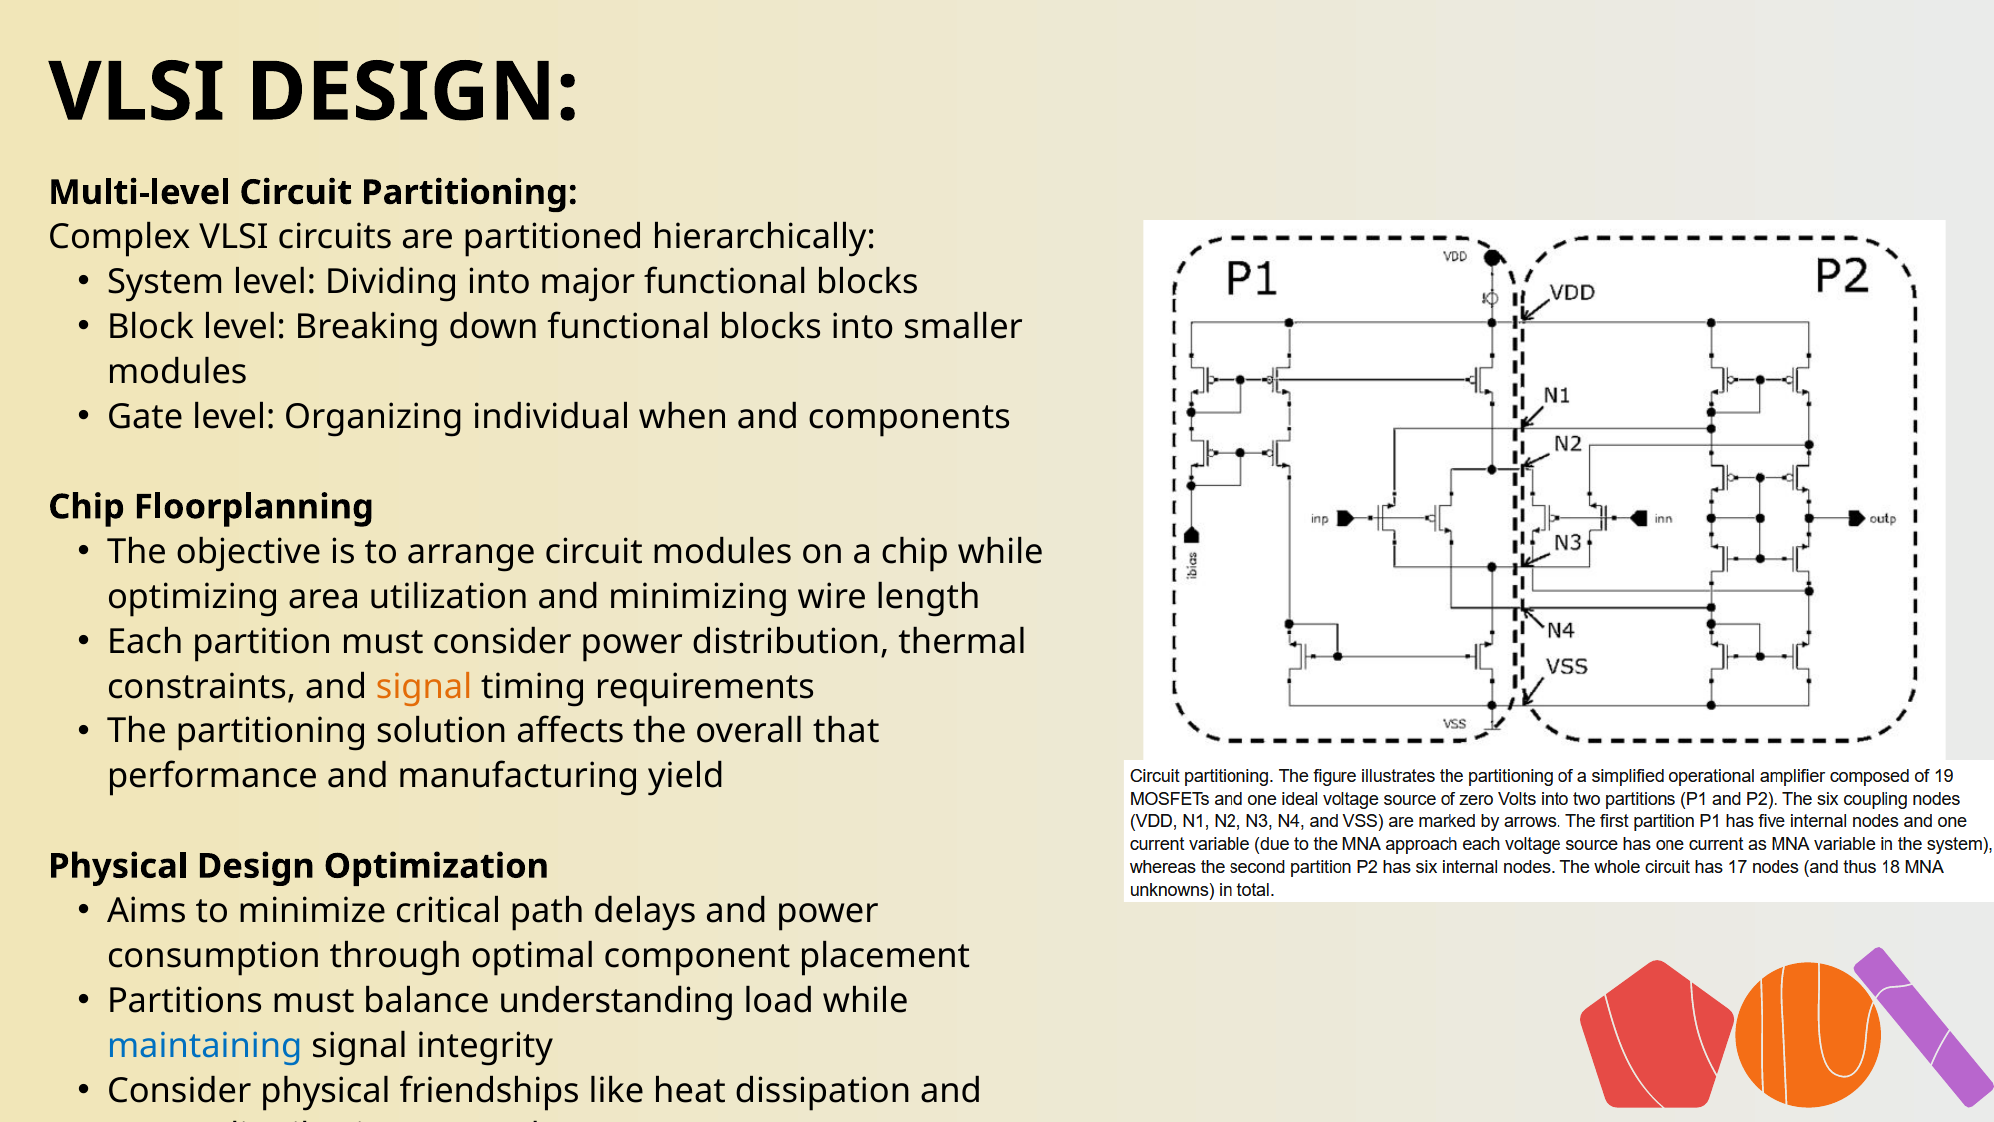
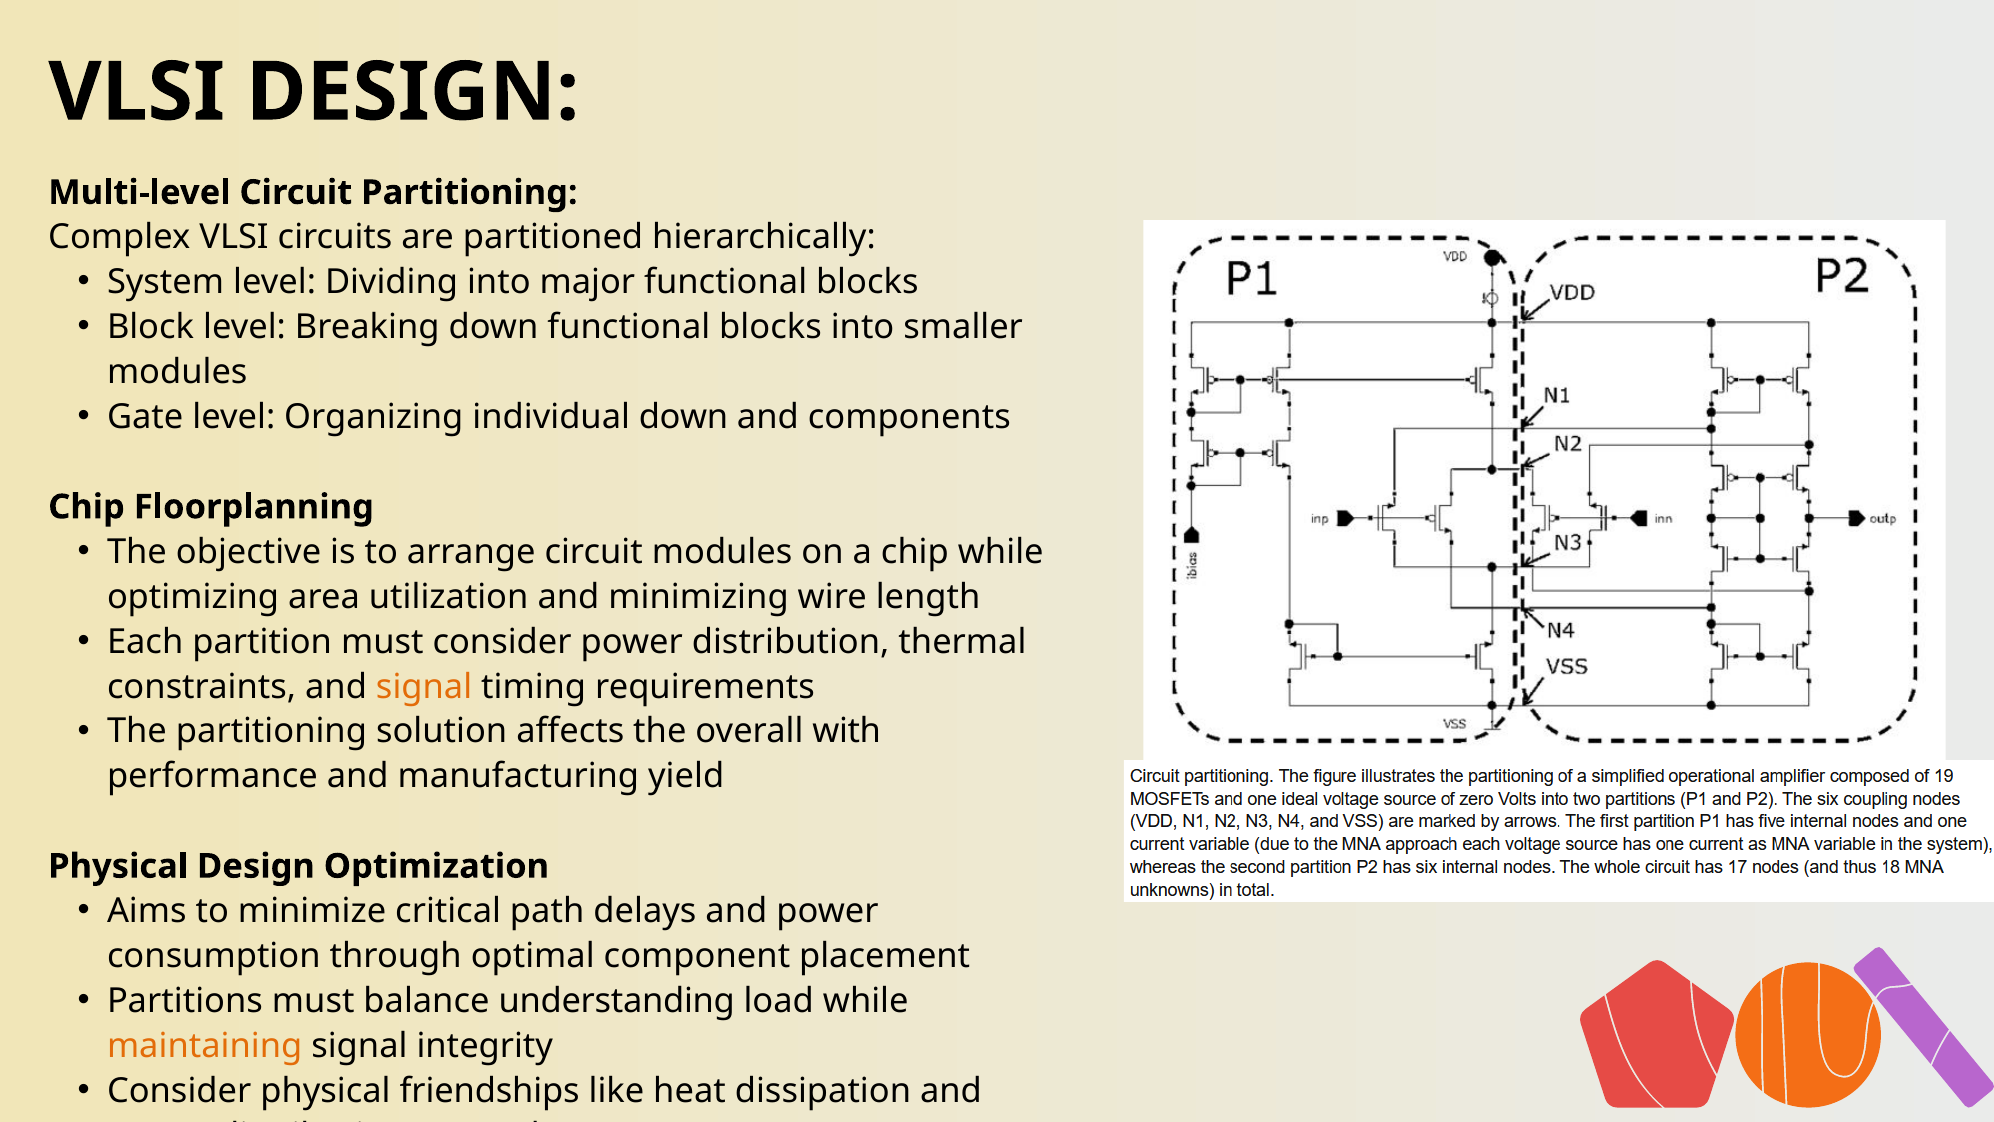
individual when: when -> down
that: that -> with
maintaining colour: blue -> orange
